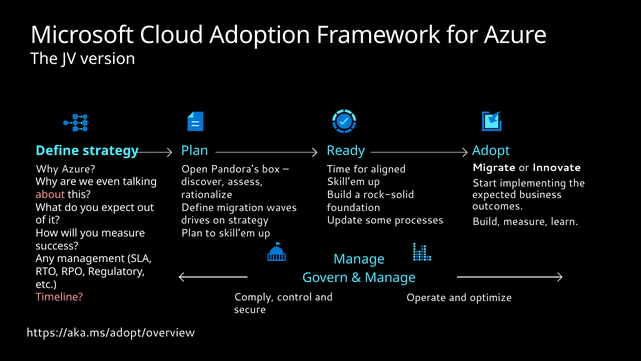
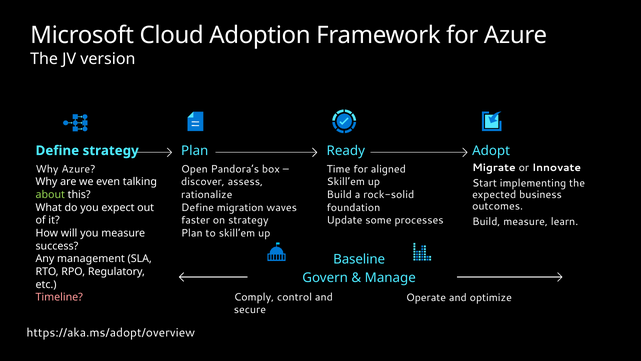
about colour: pink -> light green
drives: drives -> faster
Manage at (359, 259): Manage -> Baseline
